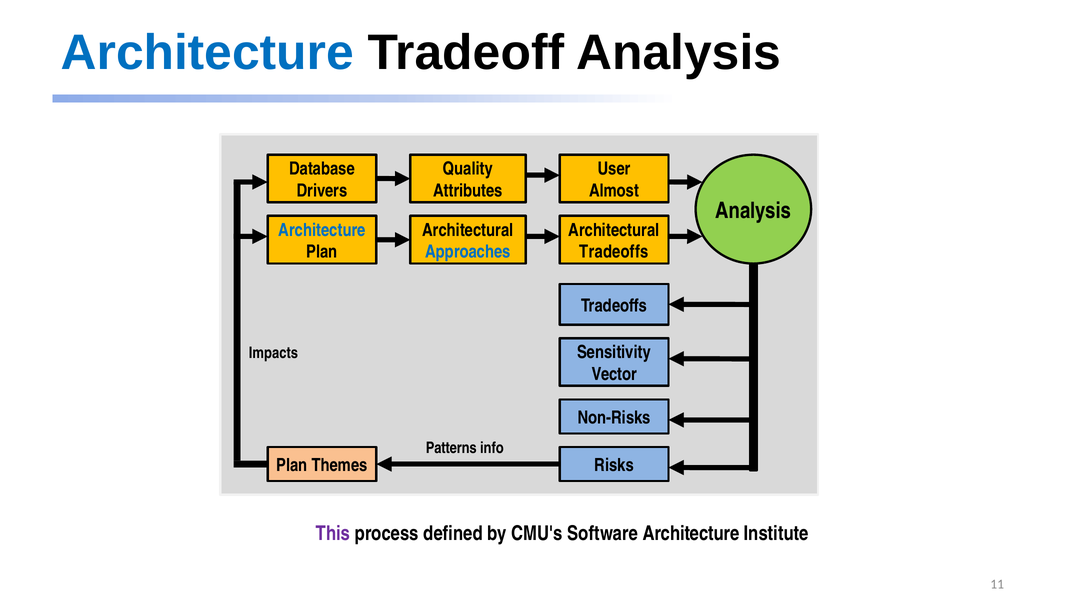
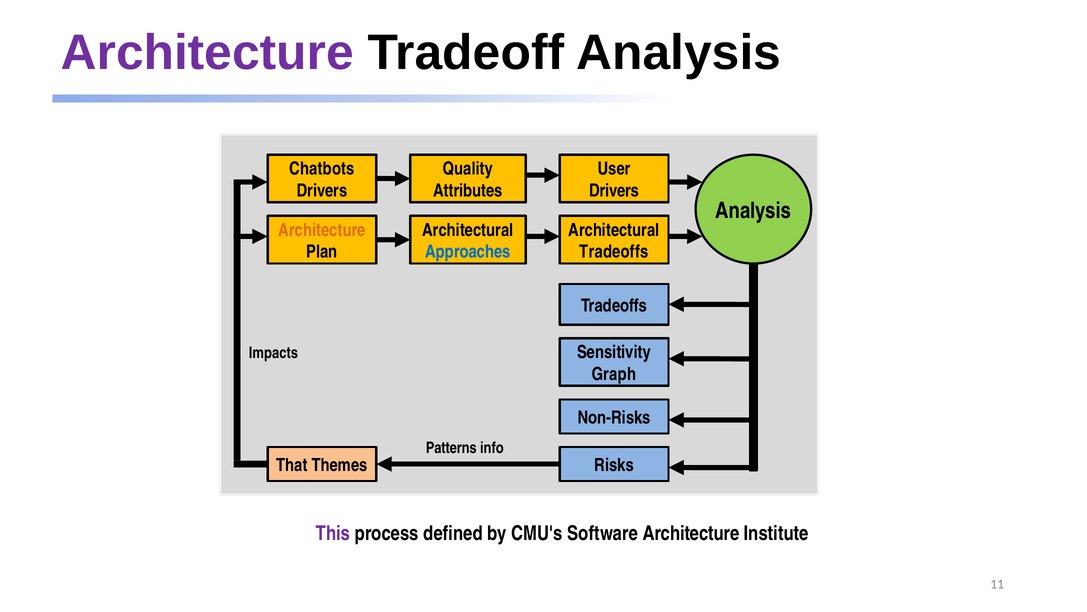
Architecture at (207, 53) colour: blue -> purple
Database: Database -> Chatbots
Almost at (614, 190): Almost -> Drivers
Architecture at (322, 230) colour: blue -> orange
Vector: Vector -> Graph
Plan at (292, 465): Plan -> That
